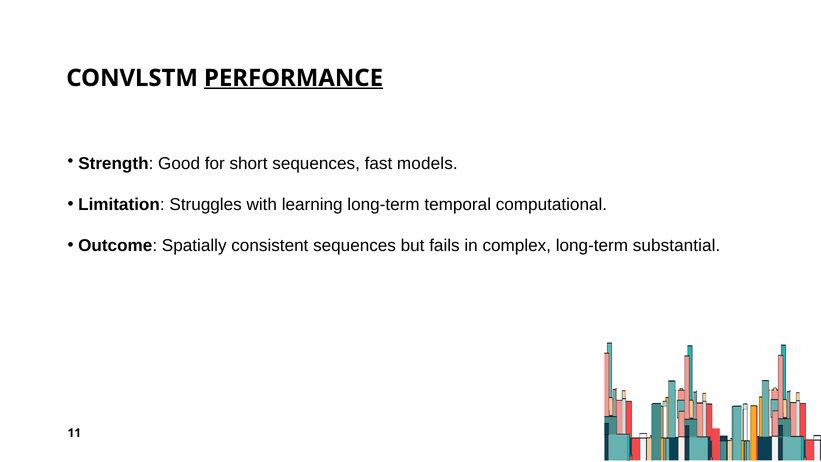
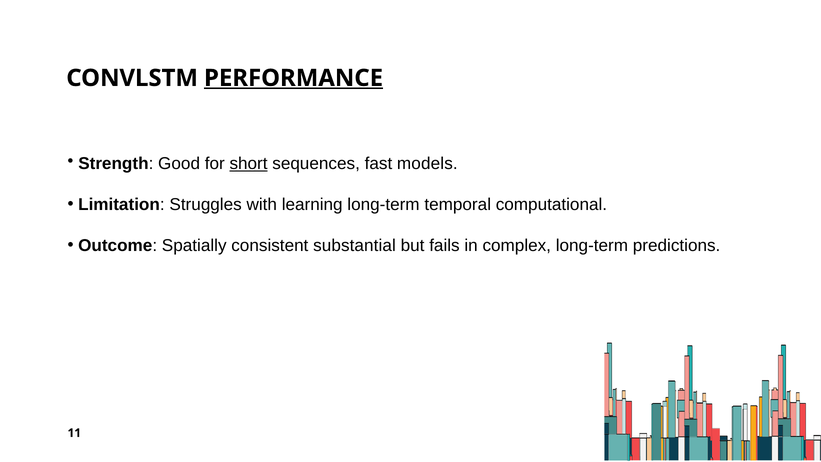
short underline: none -> present
consistent sequences: sequences -> substantial
substantial: substantial -> predictions
